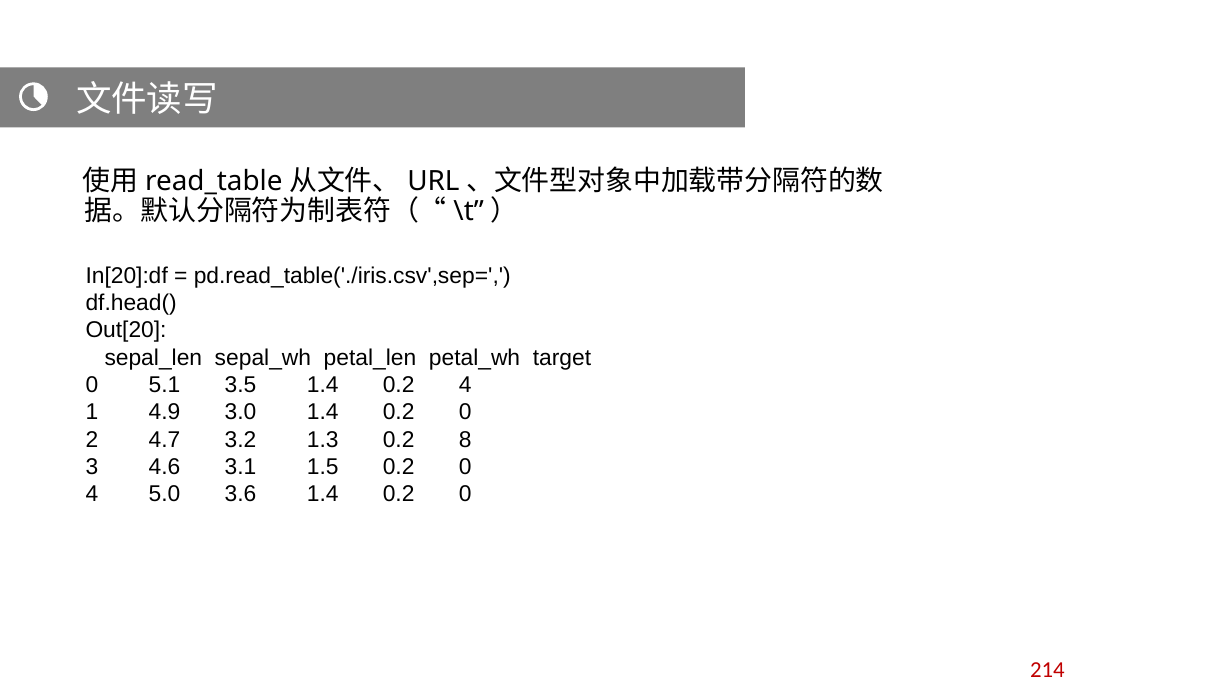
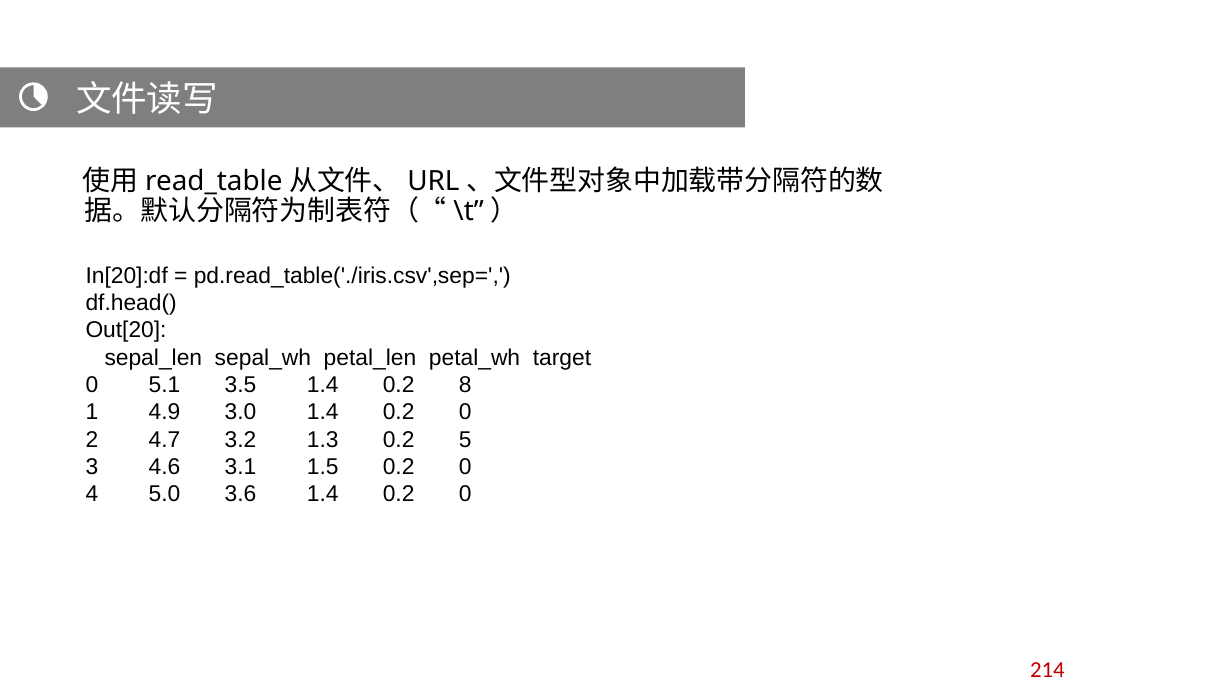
0.2 4: 4 -> 8
8: 8 -> 5
